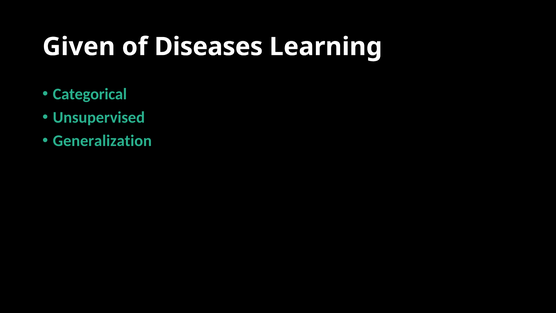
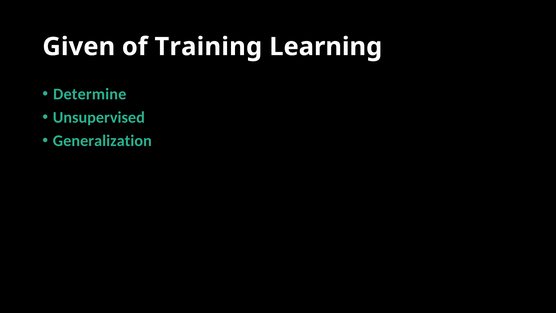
Diseases: Diseases -> Training
Categorical: Categorical -> Determine
